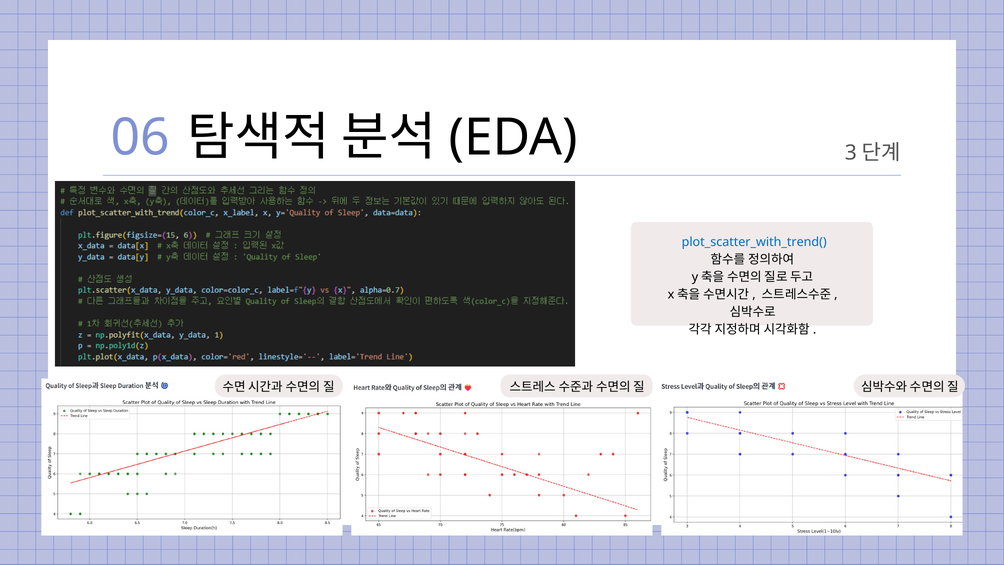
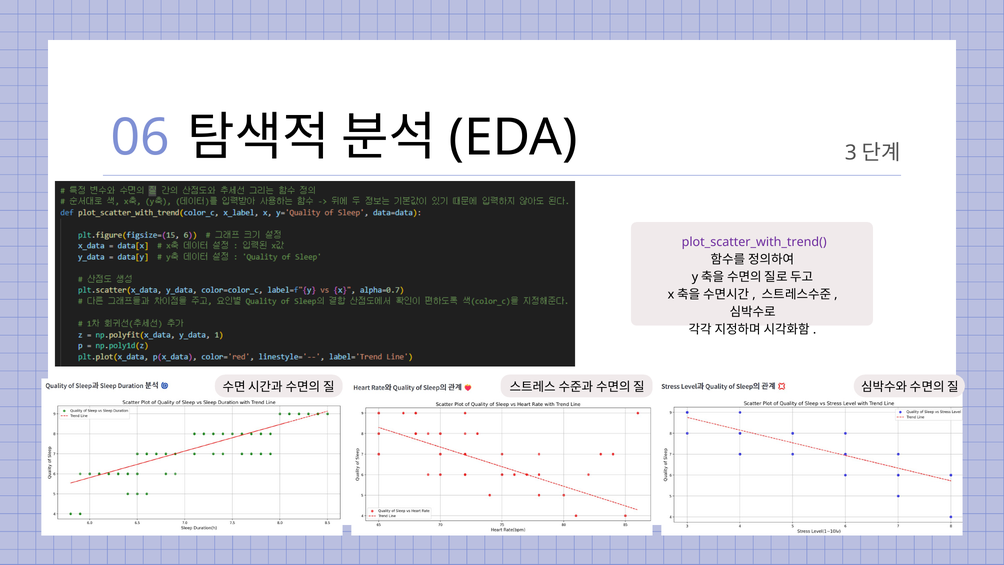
plot_scatter_with_trend( colour: blue -> purple
